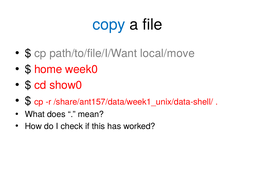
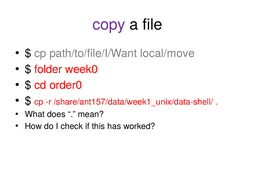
copy colour: blue -> purple
home: home -> folder
show0: show0 -> order0
